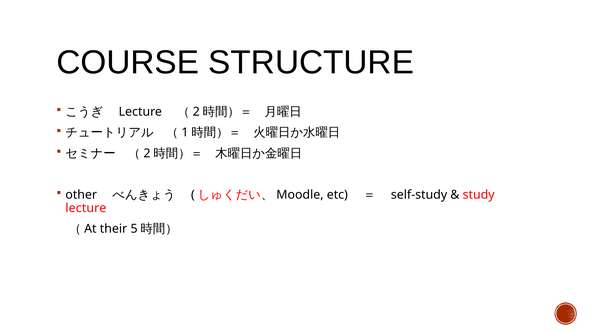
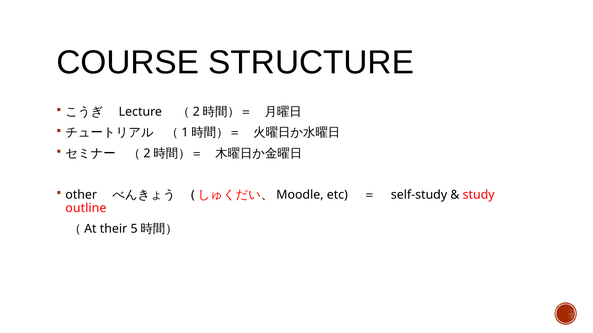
lecture at (86, 208): lecture -> outline
